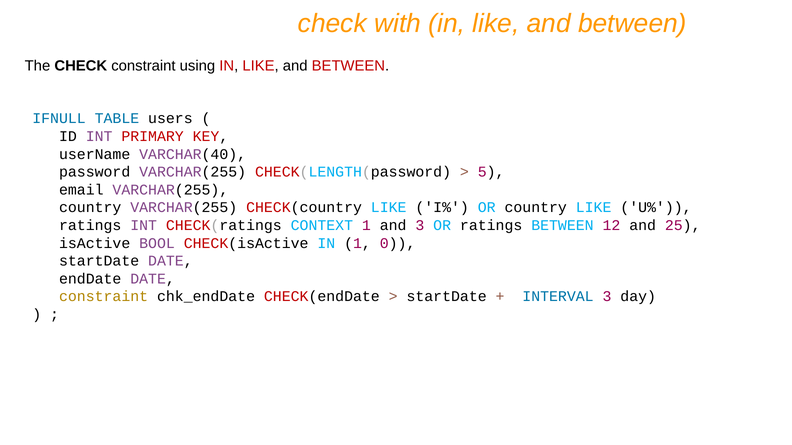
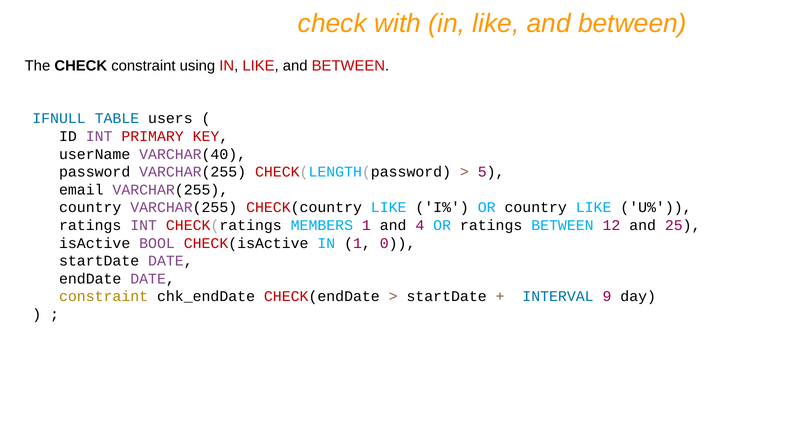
CONTEXT: CONTEXT -> MEMBERS
and 3: 3 -> 4
INTERVAL 3: 3 -> 9
